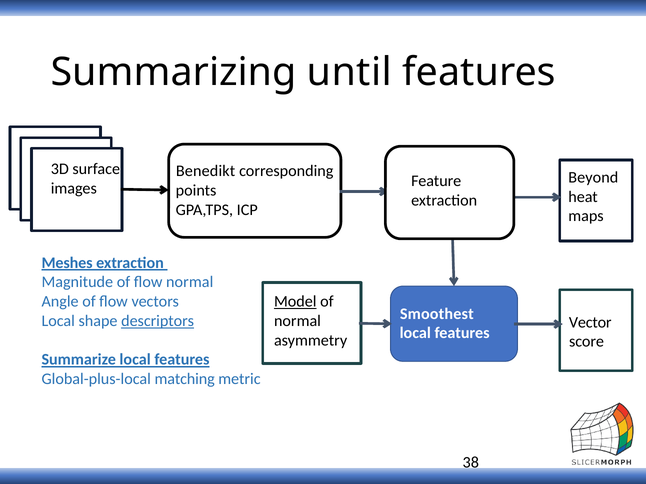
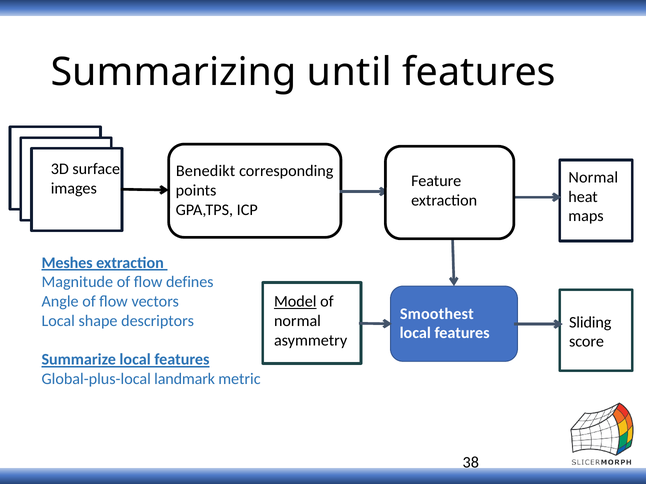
Beyond at (593, 178): Beyond -> Normal
flow normal: normal -> defines
descriptors underline: present -> none
Vector: Vector -> Sliding
matching: matching -> landmark
